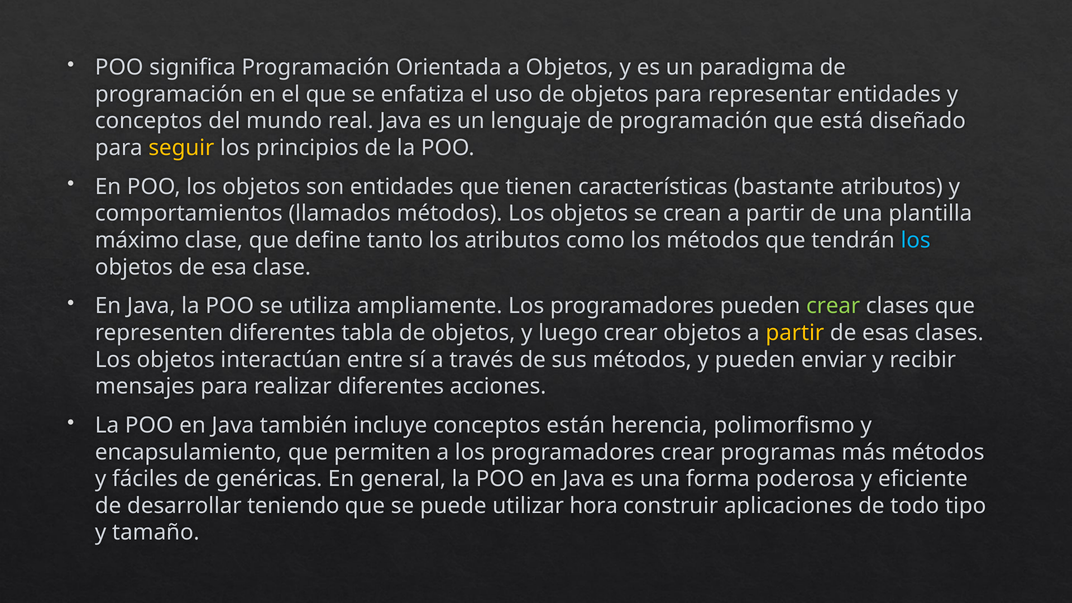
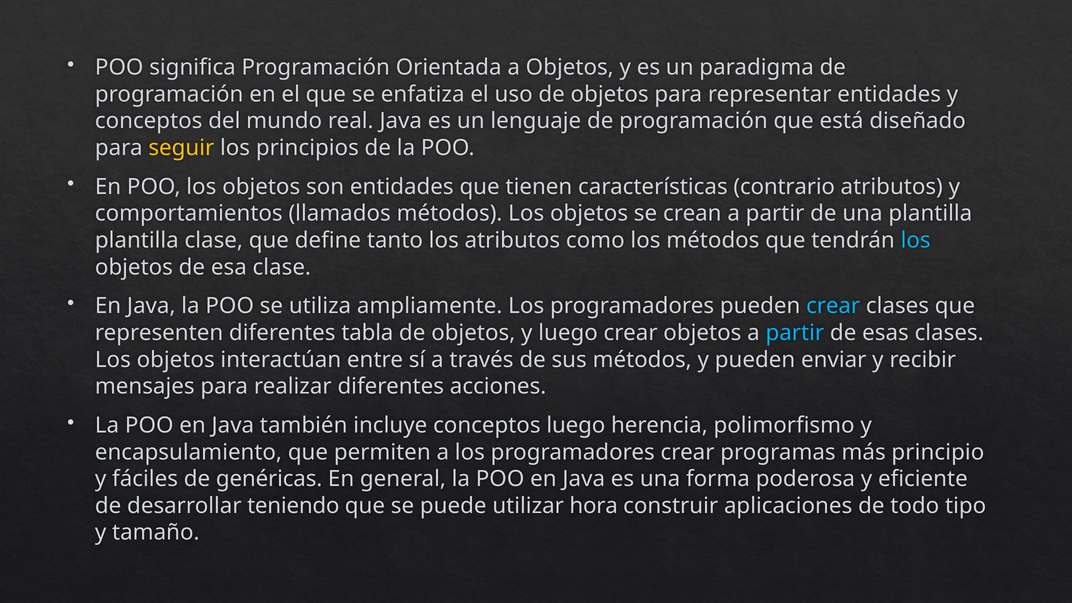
bastante: bastante -> contrario
máximo at (137, 240): máximo -> plantilla
crear at (833, 306) colour: light green -> light blue
partir at (795, 333) colour: yellow -> light blue
conceptos están: están -> luego
más métodos: métodos -> principio
